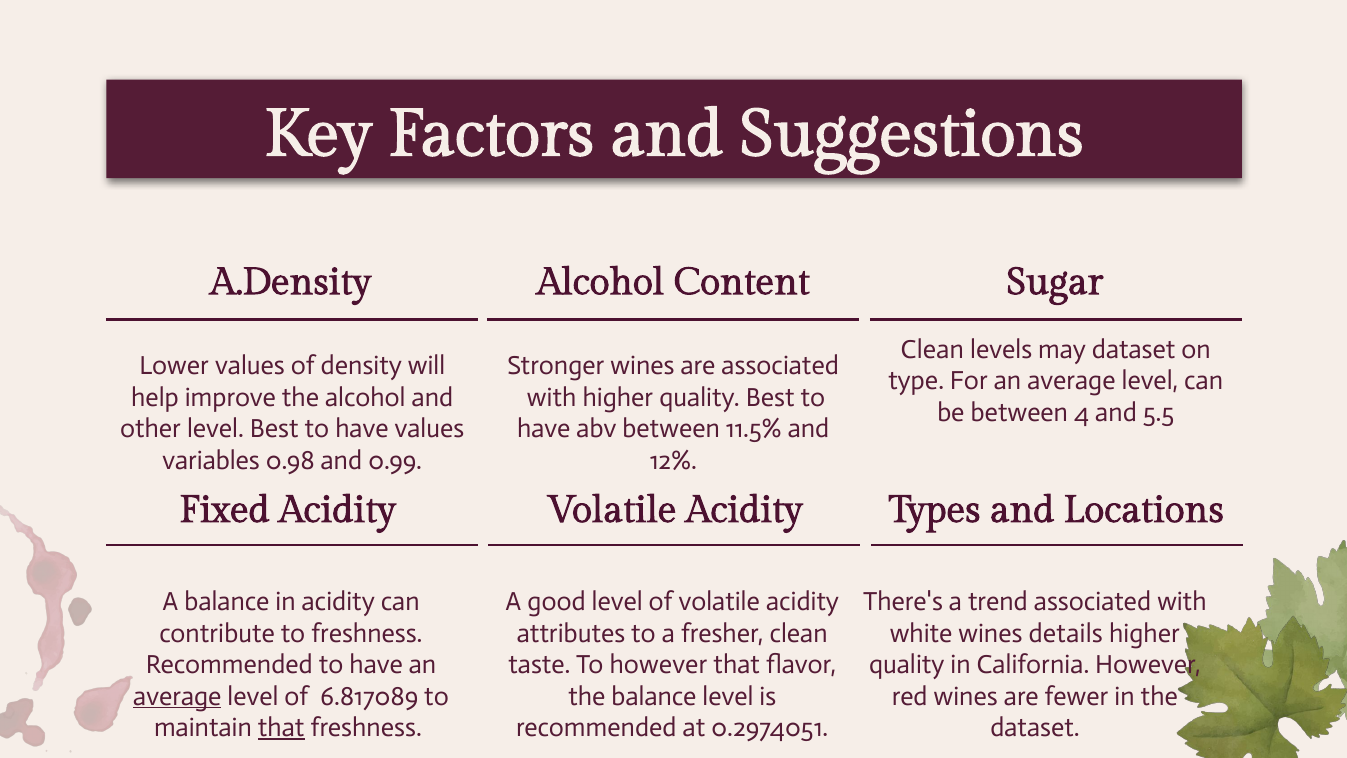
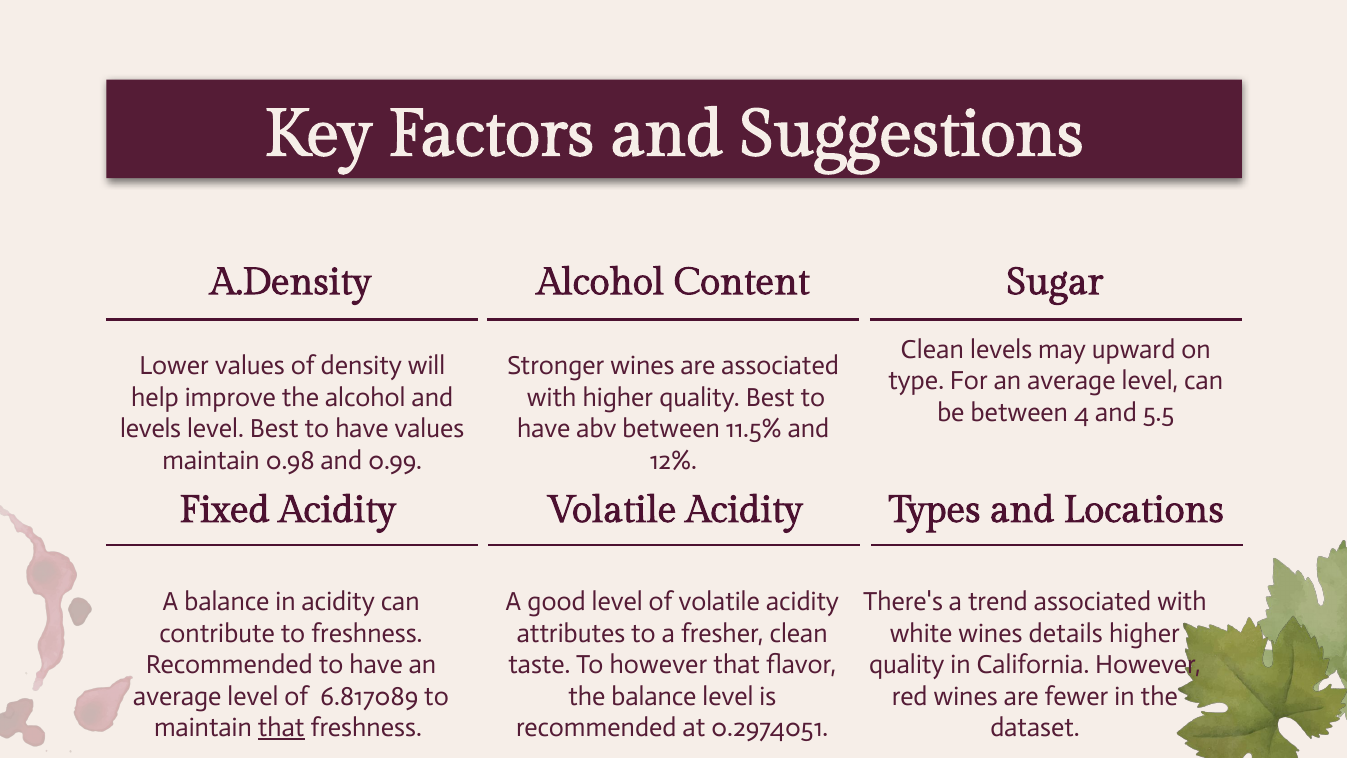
may dataset: dataset -> upward
other at (151, 429): other -> levels
variables at (211, 460): variables -> maintain
average at (177, 696) underline: present -> none
